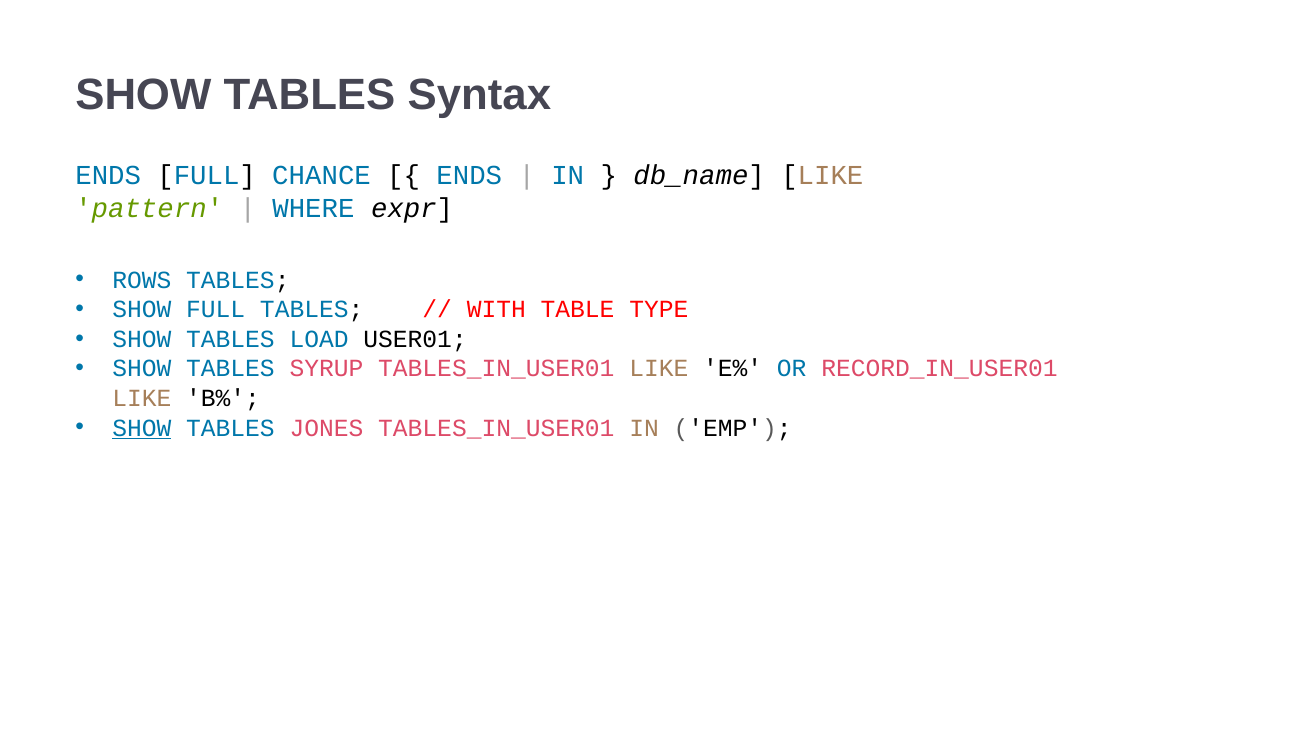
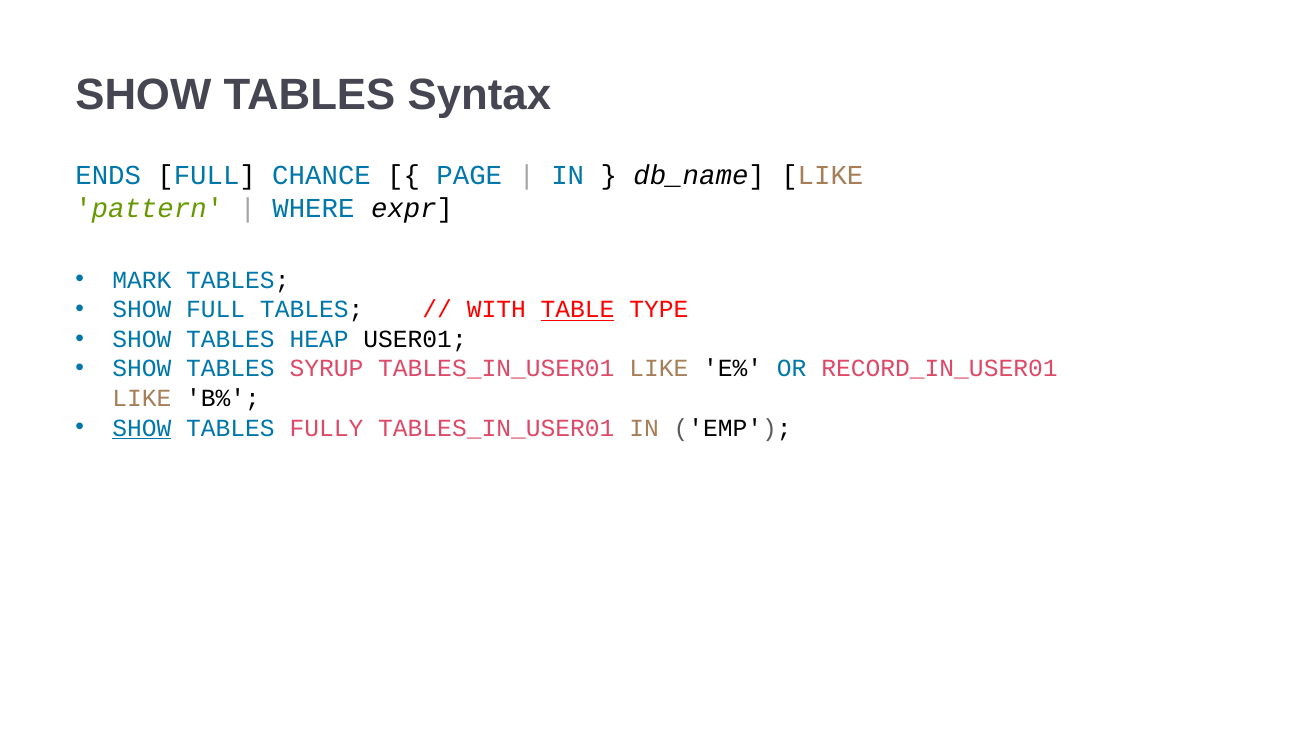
ENDS at (469, 175): ENDS -> PAGE
ROWS: ROWS -> MARK
TABLE underline: none -> present
LOAD: LOAD -> HEAP
JONES: JONES -> FULLY
